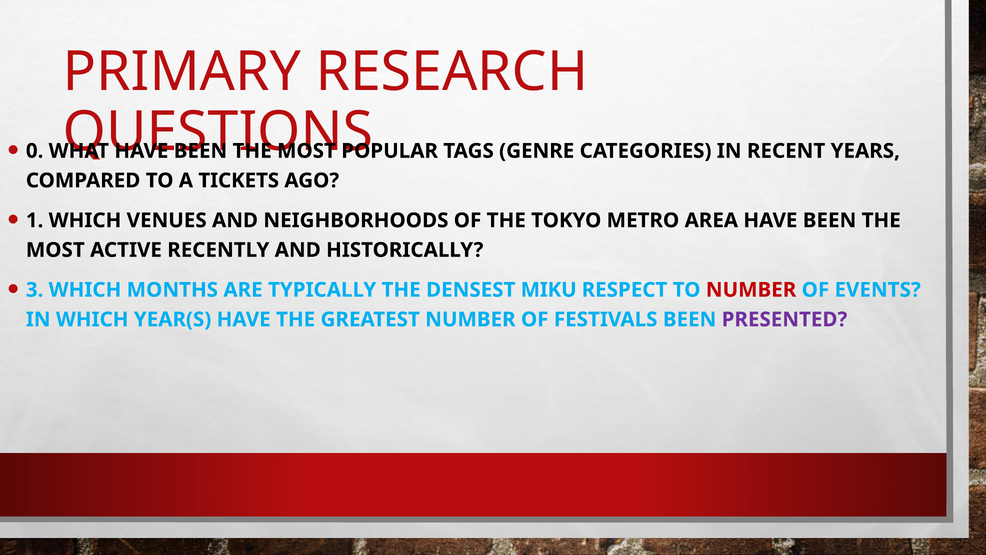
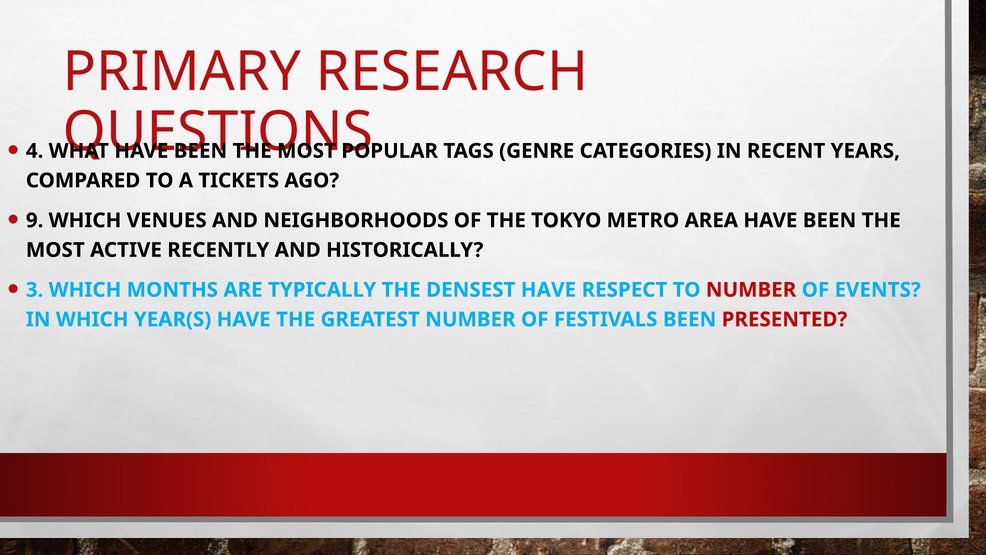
0: 0 -> 4
1: 1 -> 9
DENSEST MIKU: MIKU -> HAVE
PRESENTED colour: purple -> red
